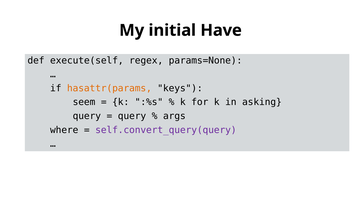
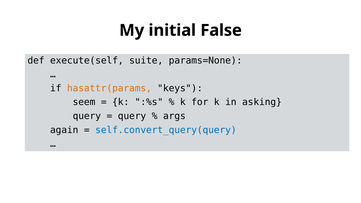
Have: Have -> False
regex: regex -> suite
where: where -> again
self.convert_query(query colour: purple -> blue
